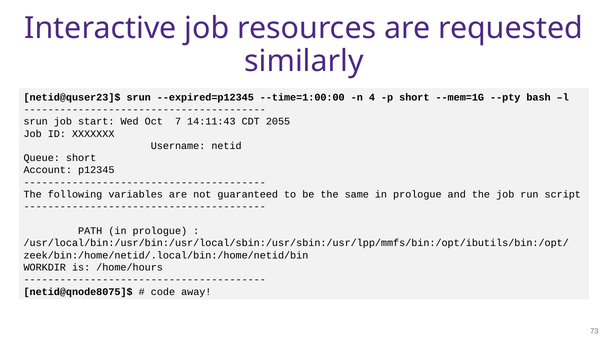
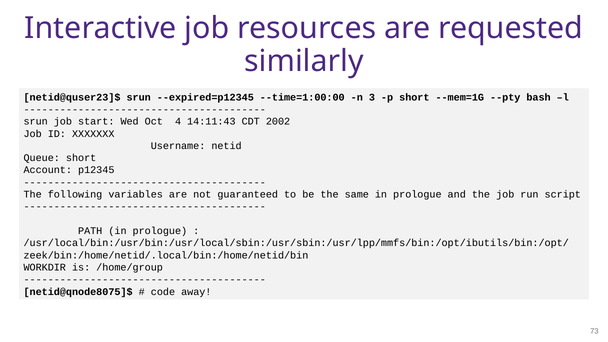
4: 4 -> 3
7: 7 -> 4
2055: 2055 -> 2002
/home/hours: /home/hours -> /home/group
